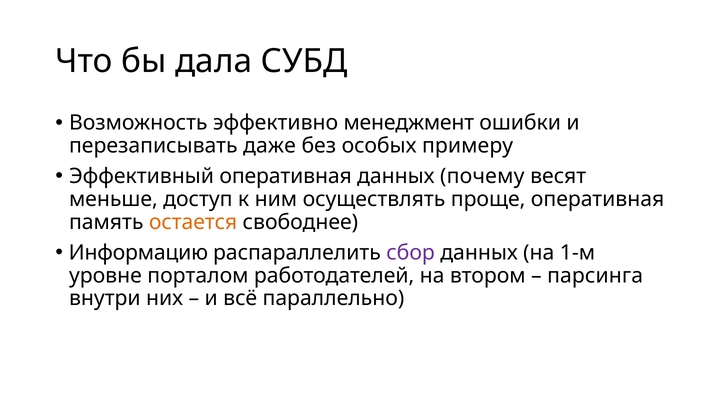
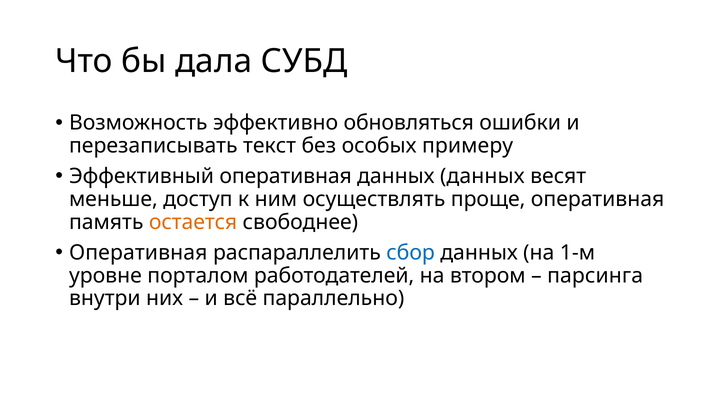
менеджмент: менеджмент -> обновляться
даже: даже -> текст
данных почему: почему -> данных
Информацию at (138, 253): Информацию -> Оперативная
сбор colour: purple -> blue
